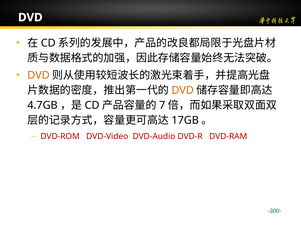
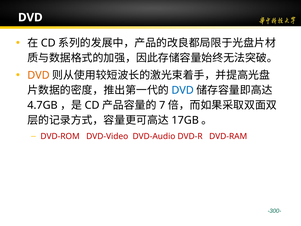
DVD at (183, 90) colour: orange -> blue
